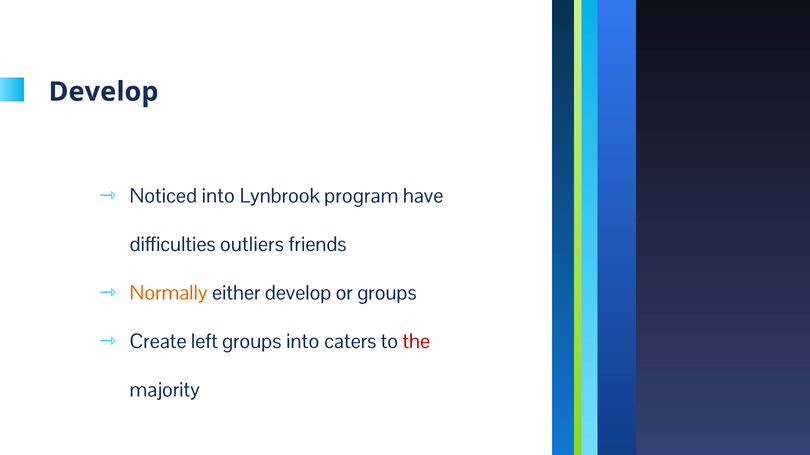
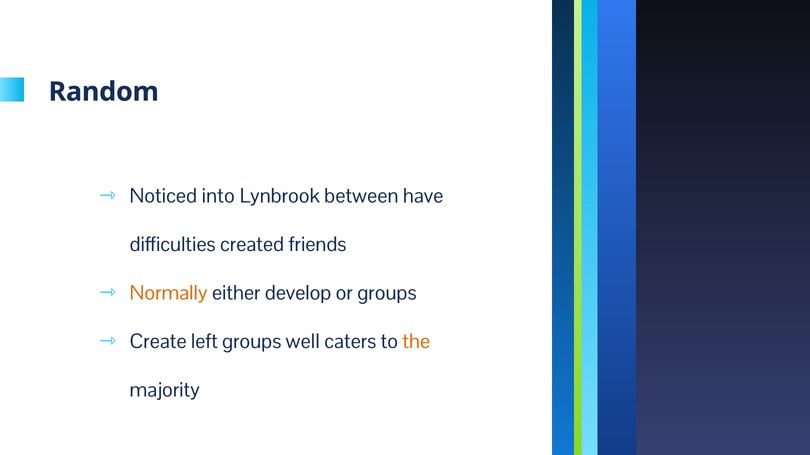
Develop at (104, 92): Develop -> Random
program: program -> between
outliers: outliers -> created
groups into: into -> well
the colour: red -> orange
